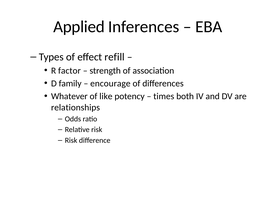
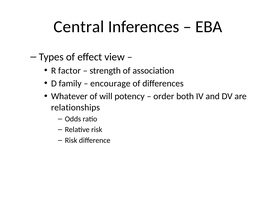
Applied: Applied -> Central
refill: refill -> view
like: like -> will
times: times -> order
